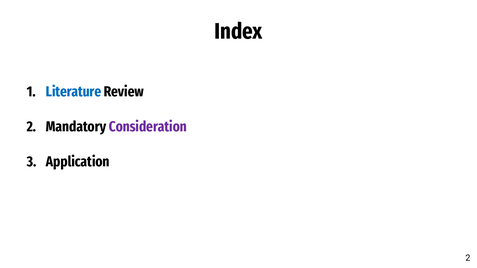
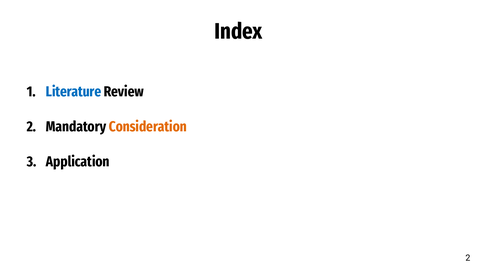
Consideration colour: purple -> orange
